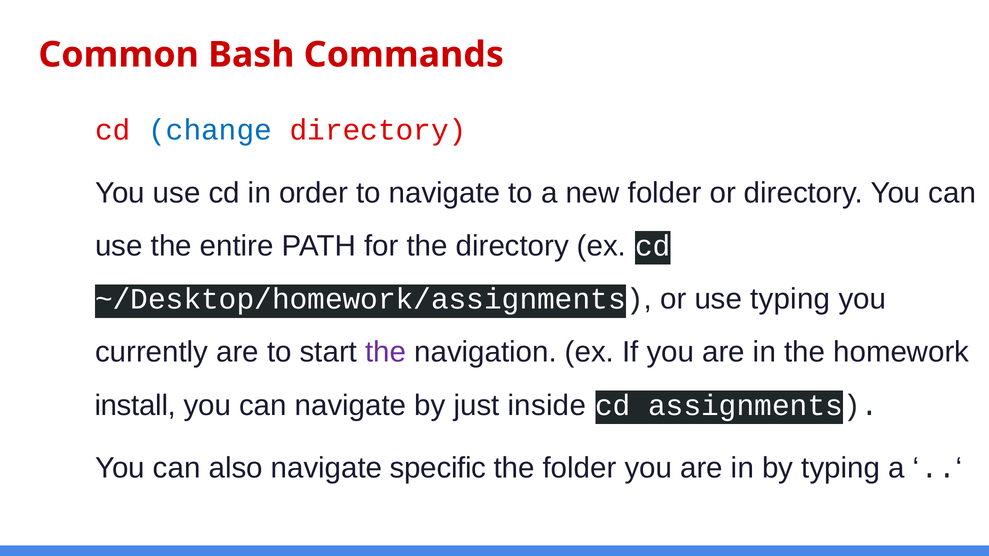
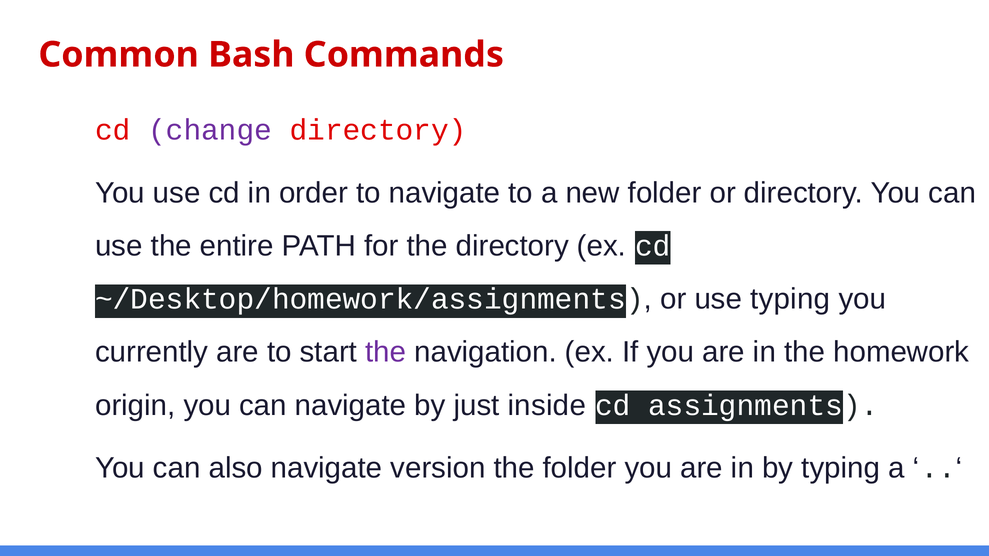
change colour: blue -> purple
install: install -> origin
specific: specific -> version
